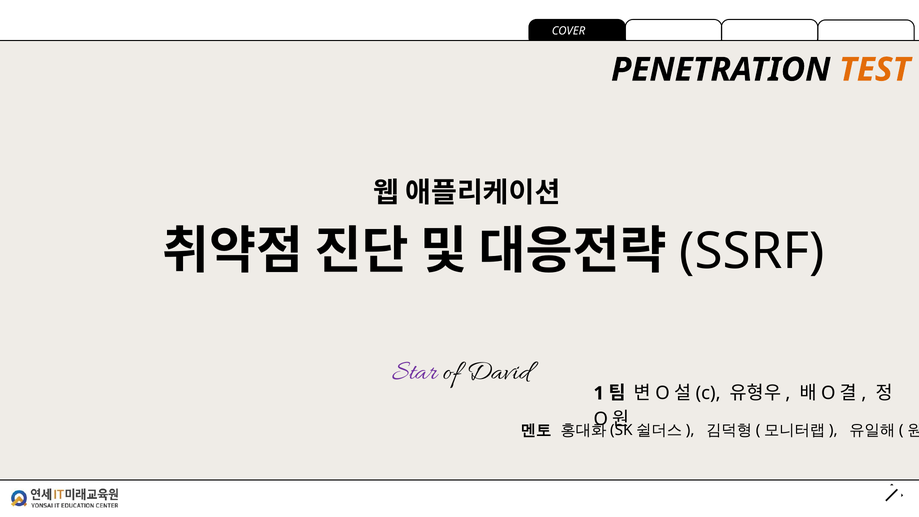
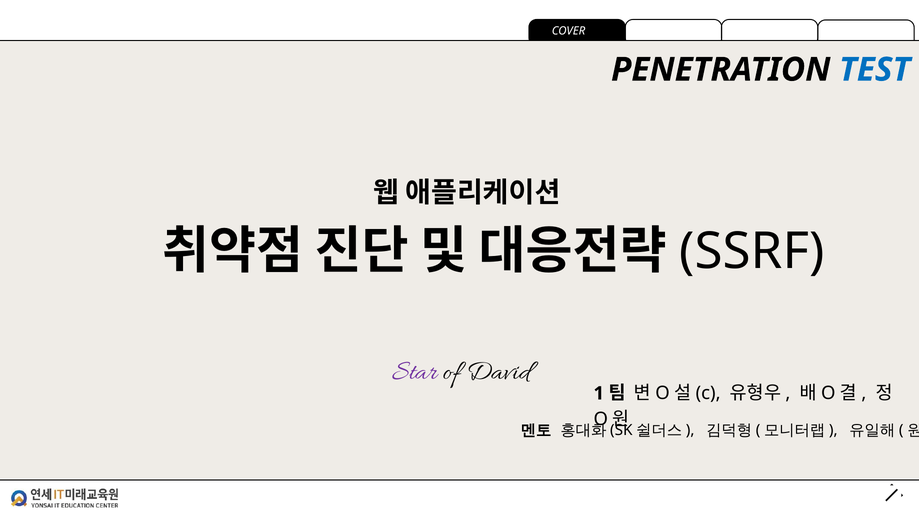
TEST colour: orange -> blue
